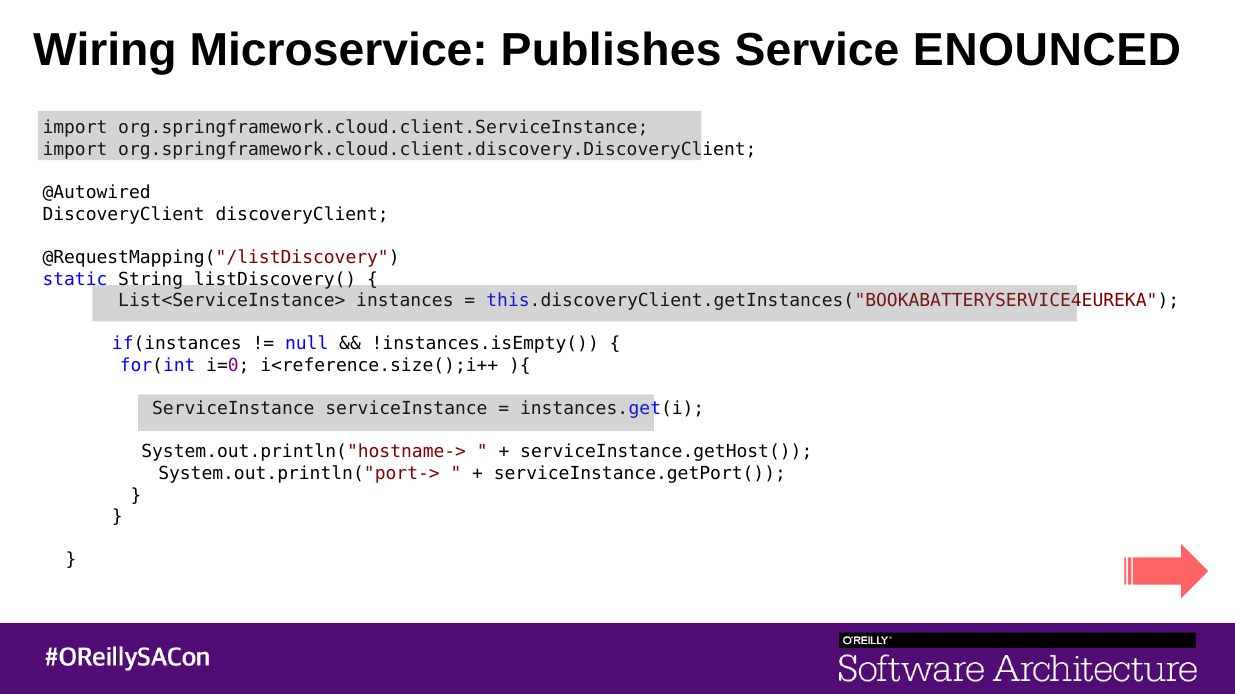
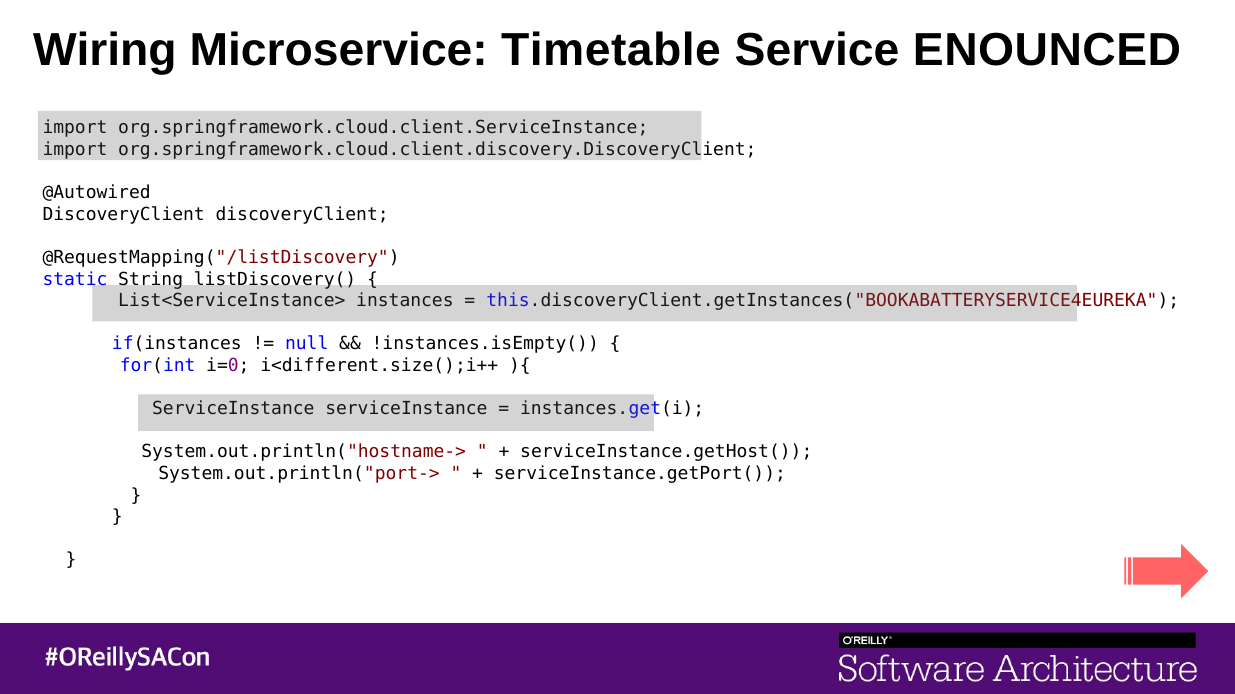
Publishes: Publishes -> Timetable
i<reference.size();i++: i<reference.size();i++ -> i<different.size();i++
